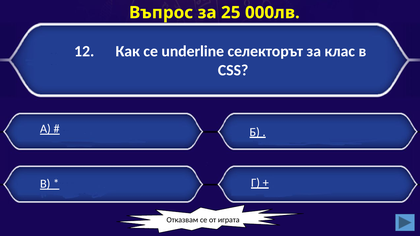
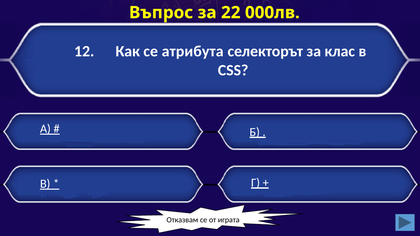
25: 25 -> 22
underline: underline -> атрибута
